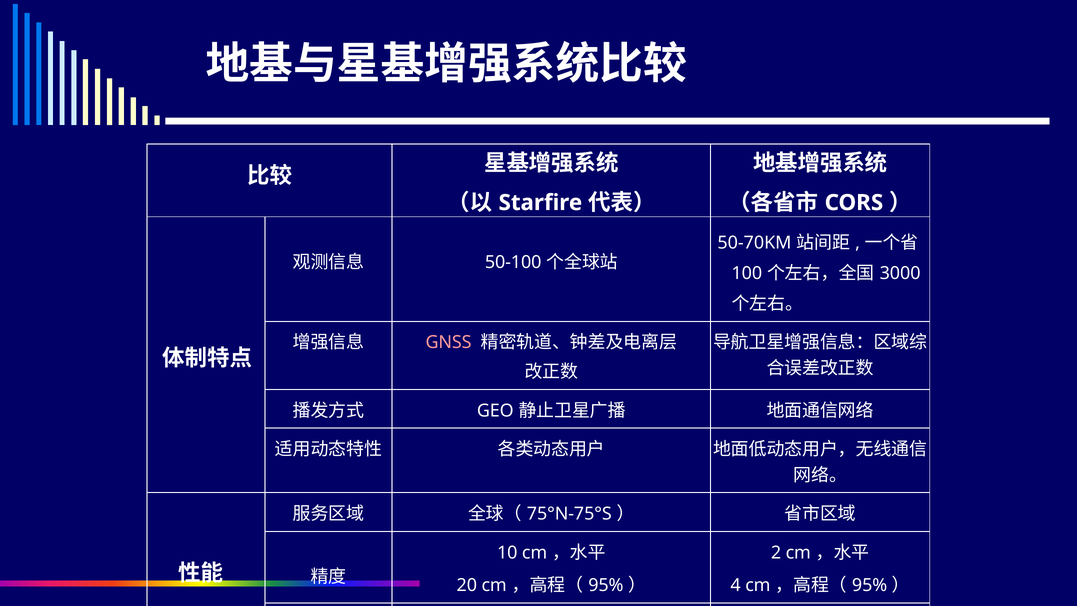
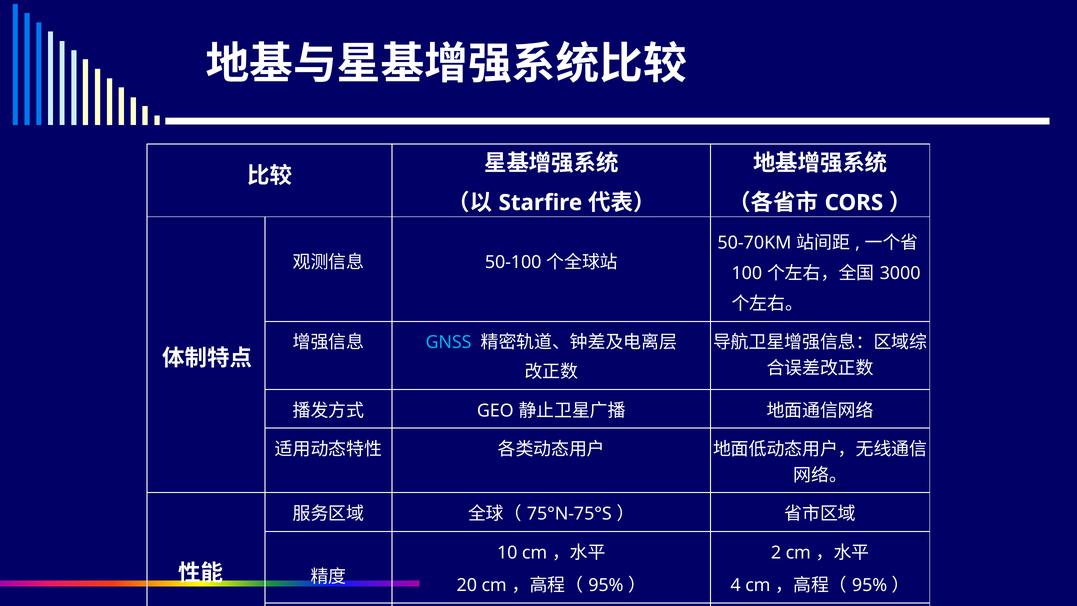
GNSS colour: pink -> light blue
